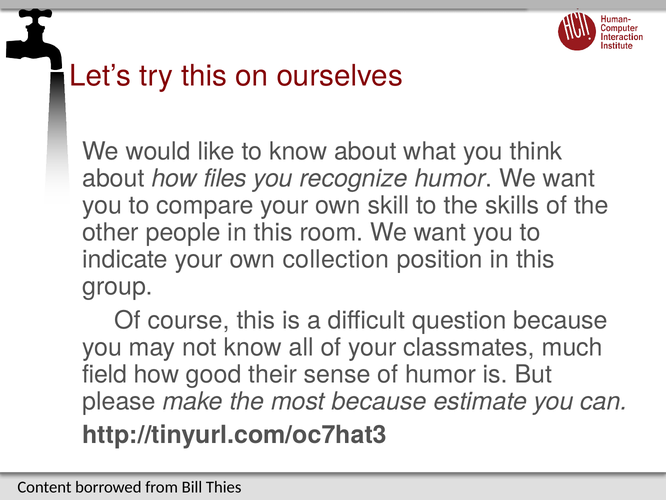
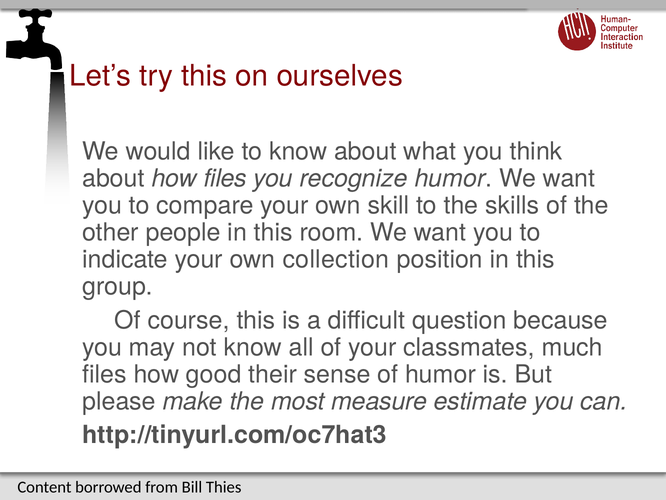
field at (105, 374): field -> files
most because: because -> measure
